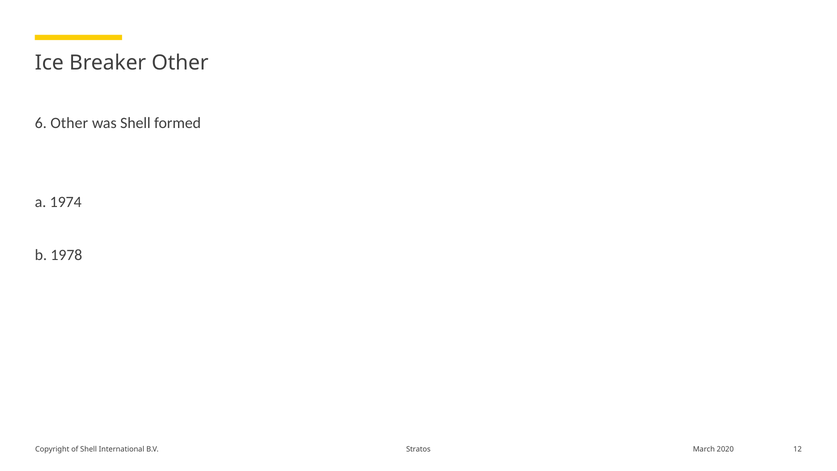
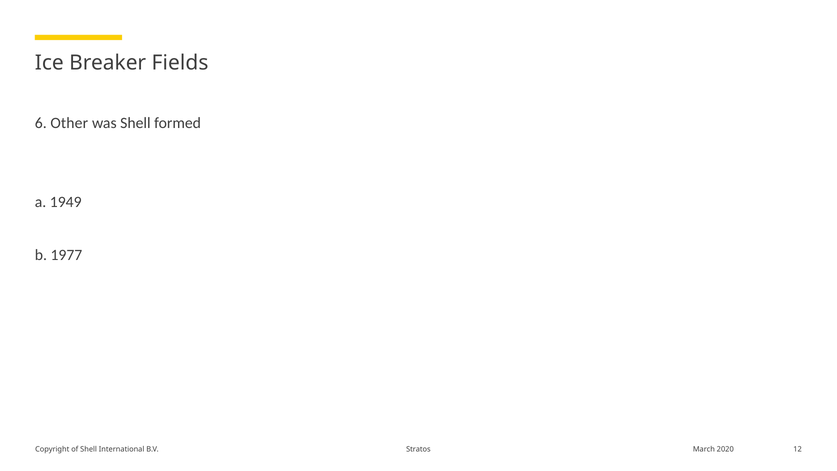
Breaker Other: Other -> Fields
1974: 1974 -> 1949
1978: 1978 -> 1977
